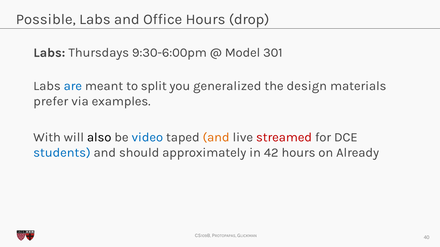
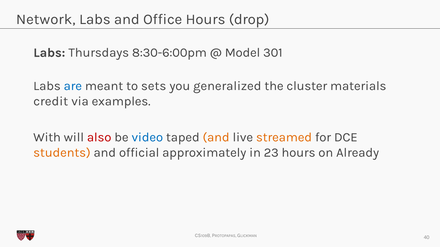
Possible: Possible -> Network
9:30-6:00pm: 9:30-6:00pm -> 8:30-6:00pm
split: split -> sets
design: design -> cluster
prefer: prefer -> credit
also colour: black -> red
streamed colour: red -> orange
students colour: blue -> orange
should: should -> official
42: 42 -> 23
